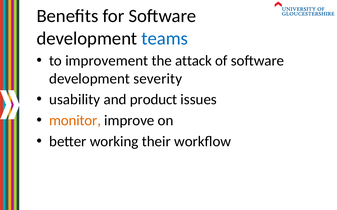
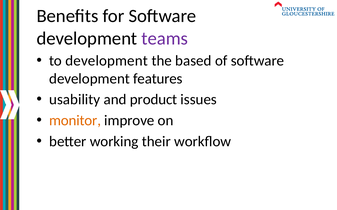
teams colour: blue -> purple
to improvement: improvement -> development
attack: attack -> based
severity: severity -> features
